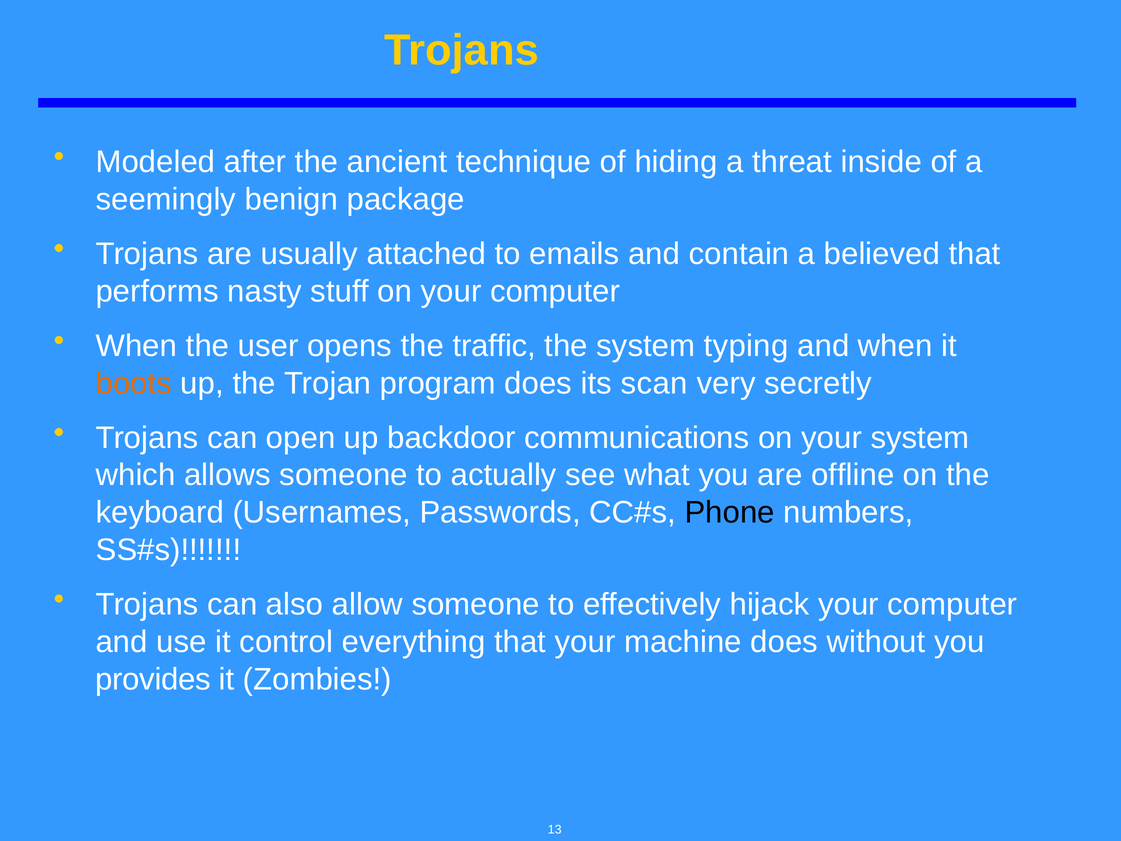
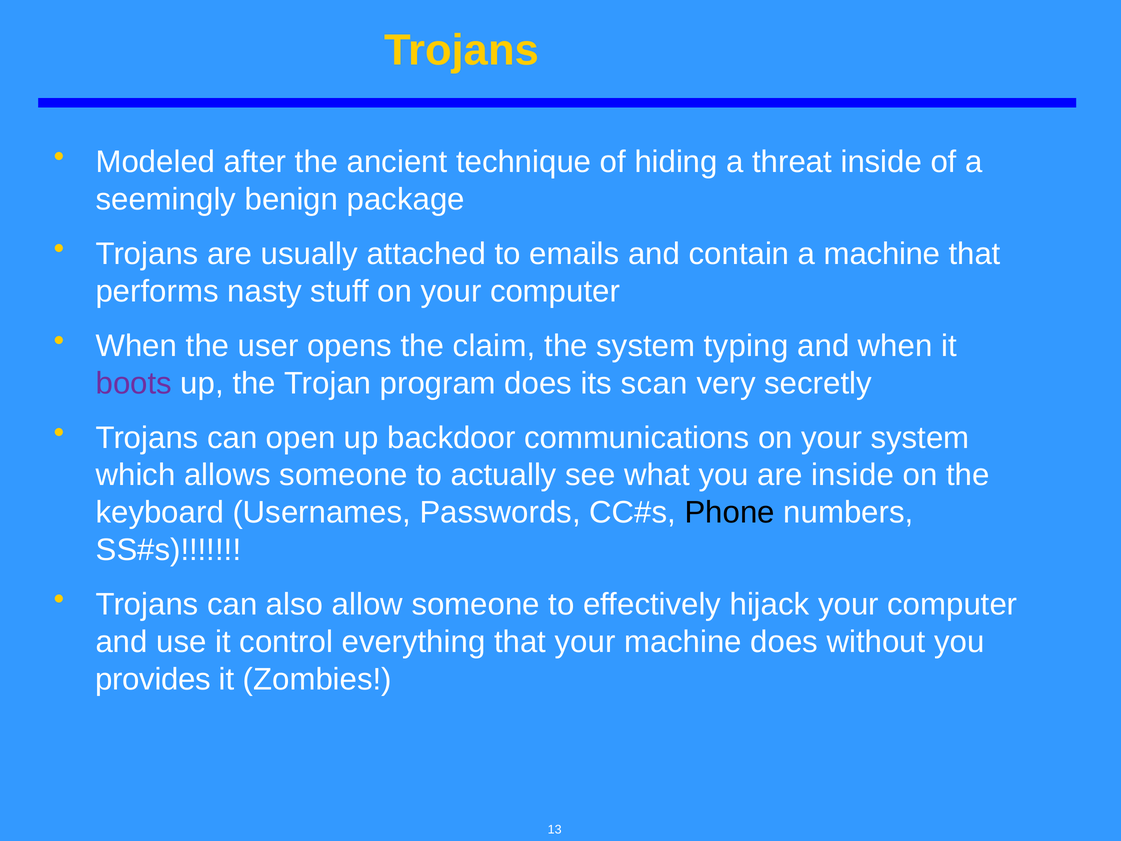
a believed: believed -> machine
traffic: traffic -> claim
boots colour: orange -> purple
are offline: offline -> inside
